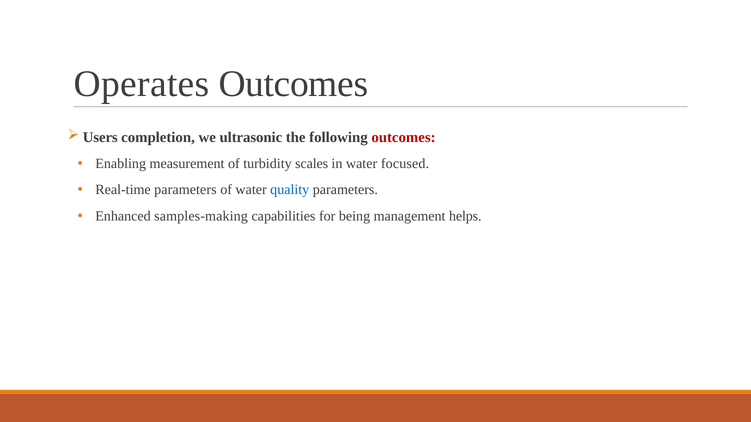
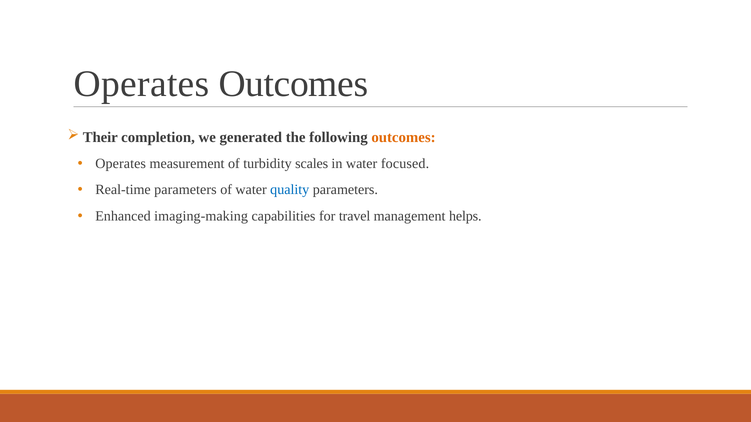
Users: Users -> Their
ultrasonic: ultrasonic -> generated
outcomes at (403, 137) colour: red -> orange
Enabling at (121, 164): Enabling -> Operates
samples-making: samples-making -> imaging-making
being: being -> travel
